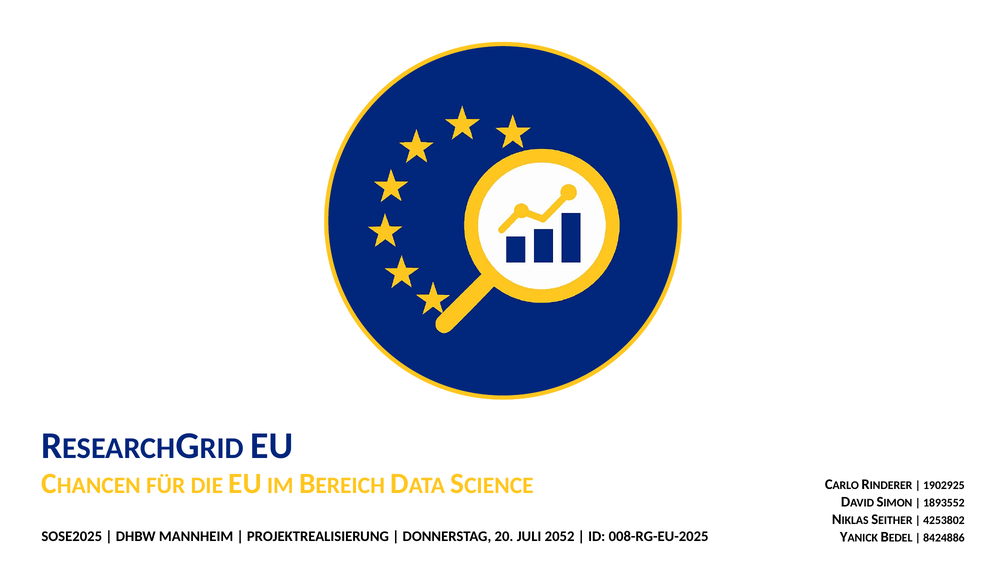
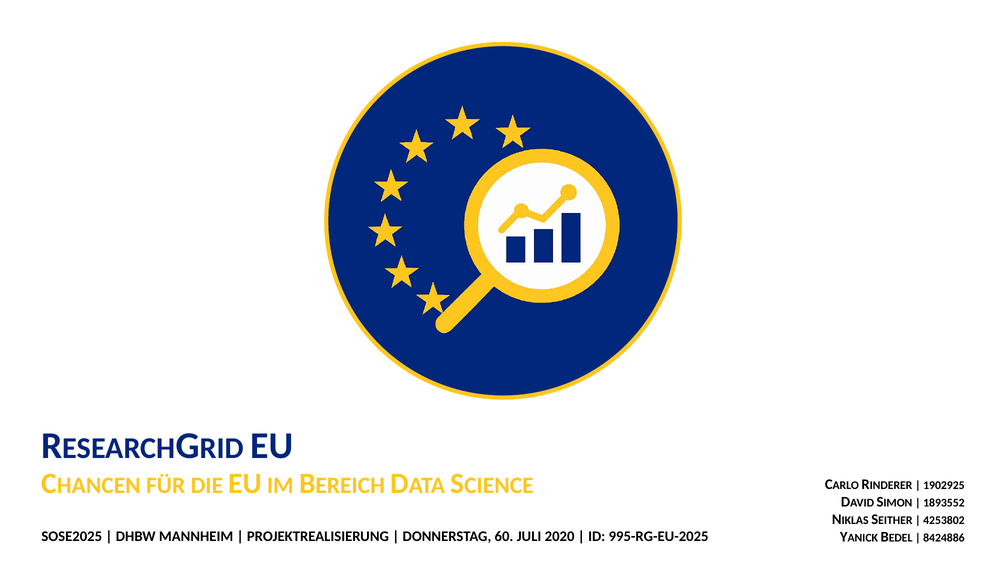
20: 20 -> 60
2052: 2052 -> 2020
008-RG-EU-2025: 008-RG-EU-2025 -> 995-RG-EU-2025
